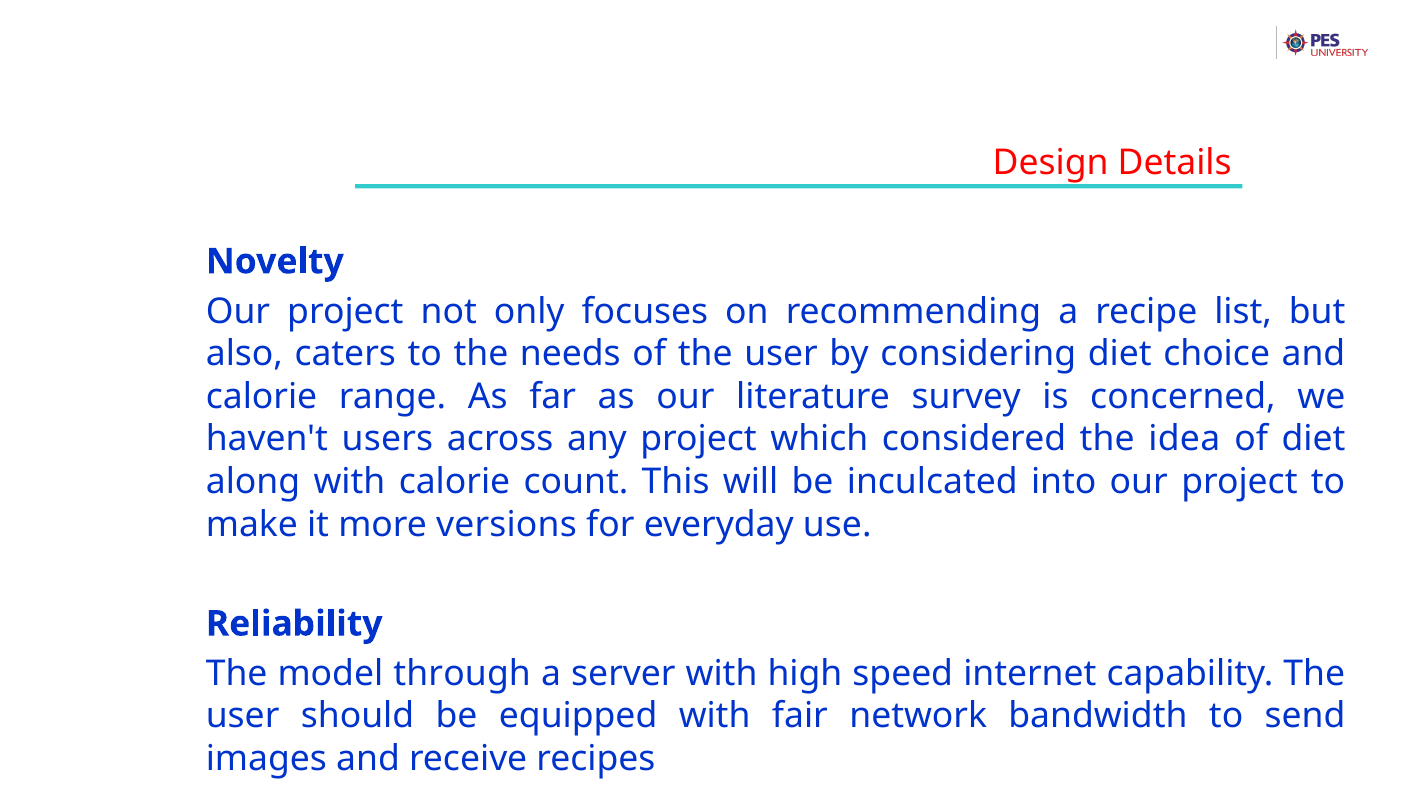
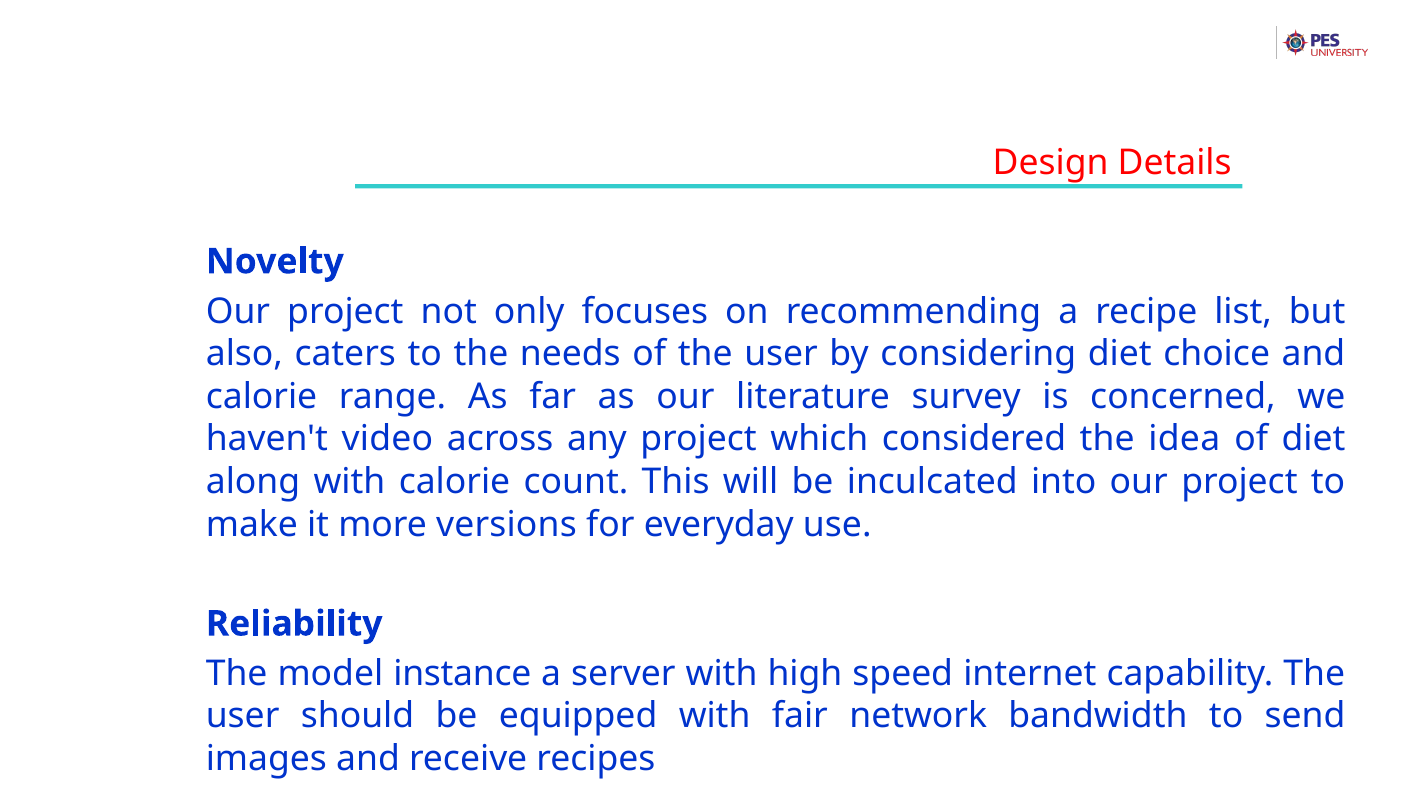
users: users -> video
through: through -> instance
